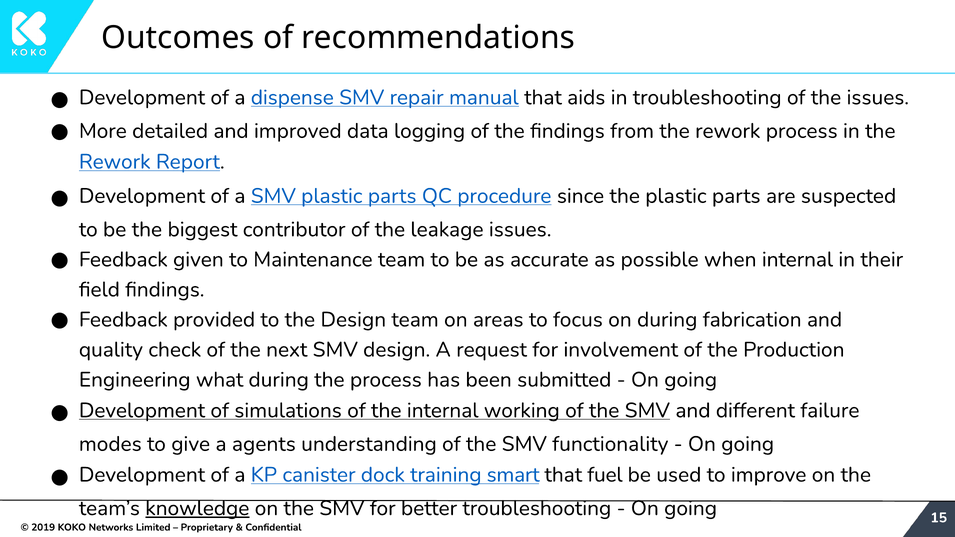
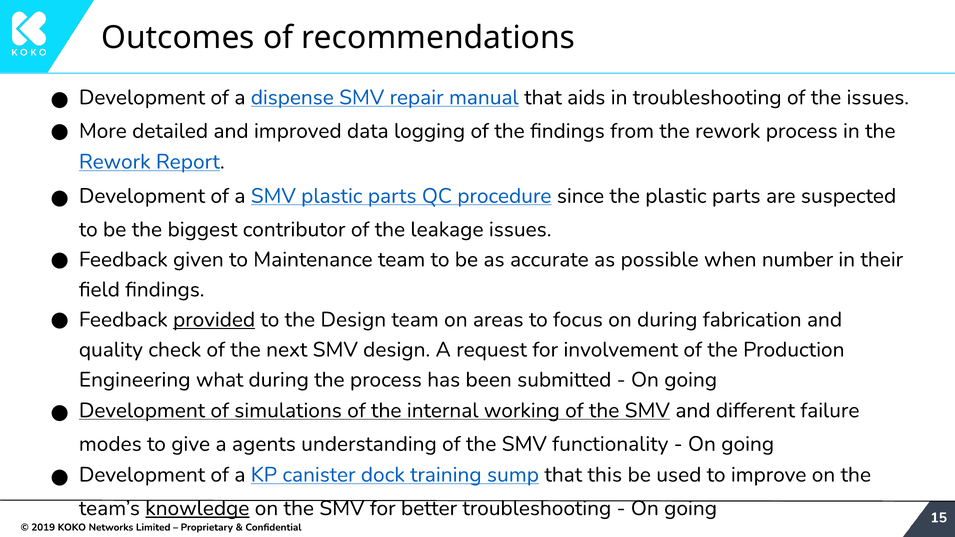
when internal: internal -> number
provided underline: none -> present
smart: smart -> sump
fuel: fuel -> this
